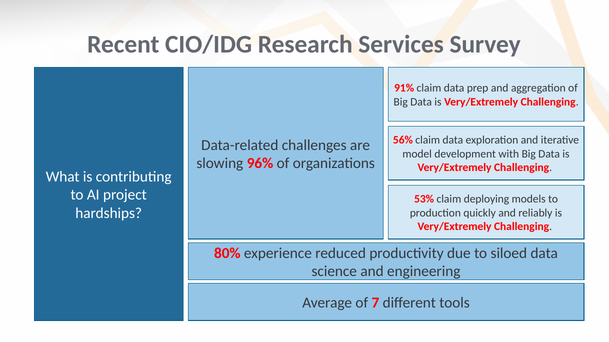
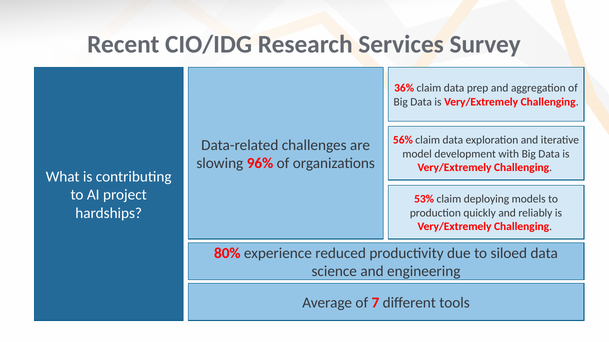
91%: 91% -> 36%
